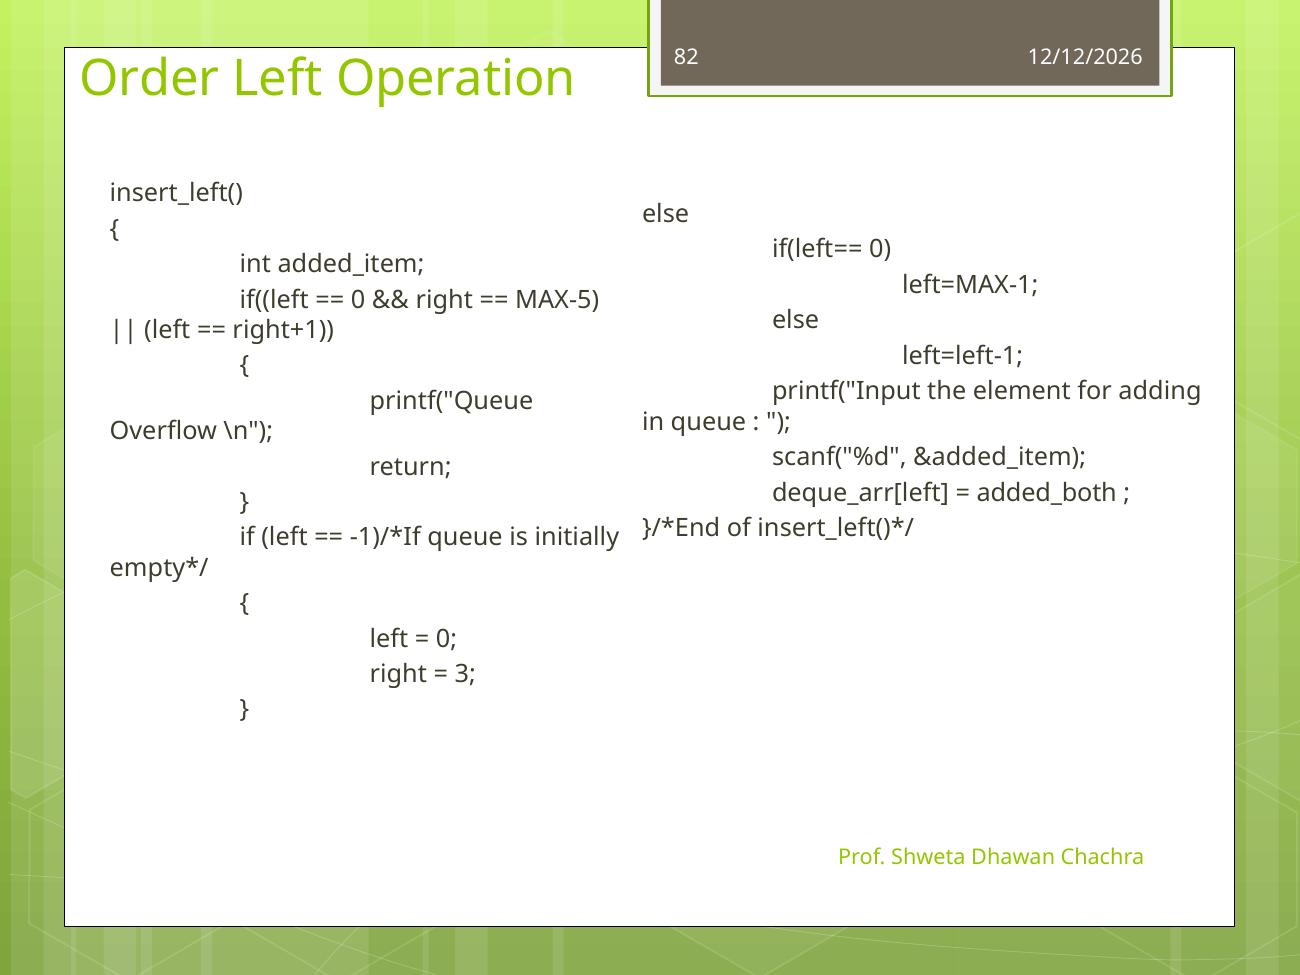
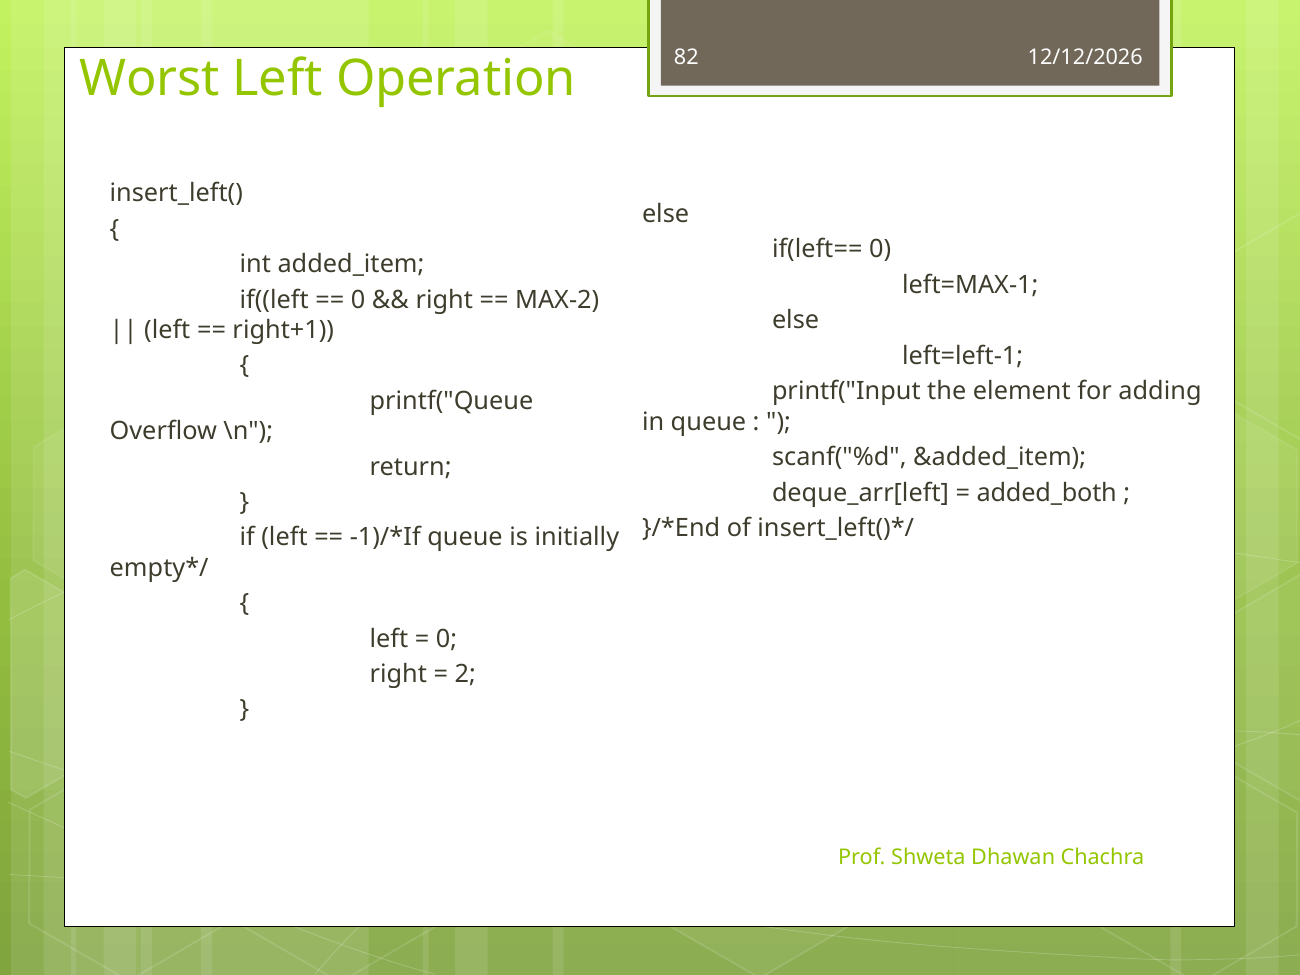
Order: Order -> Worst
MAX-5: MAX-5 -> MAX-2
3: 3 -> 2
